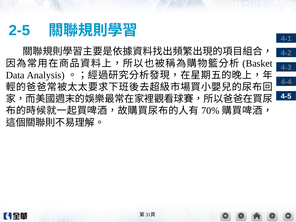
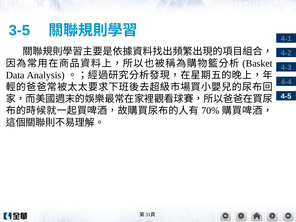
2-5: 2-5 -> 3-5
